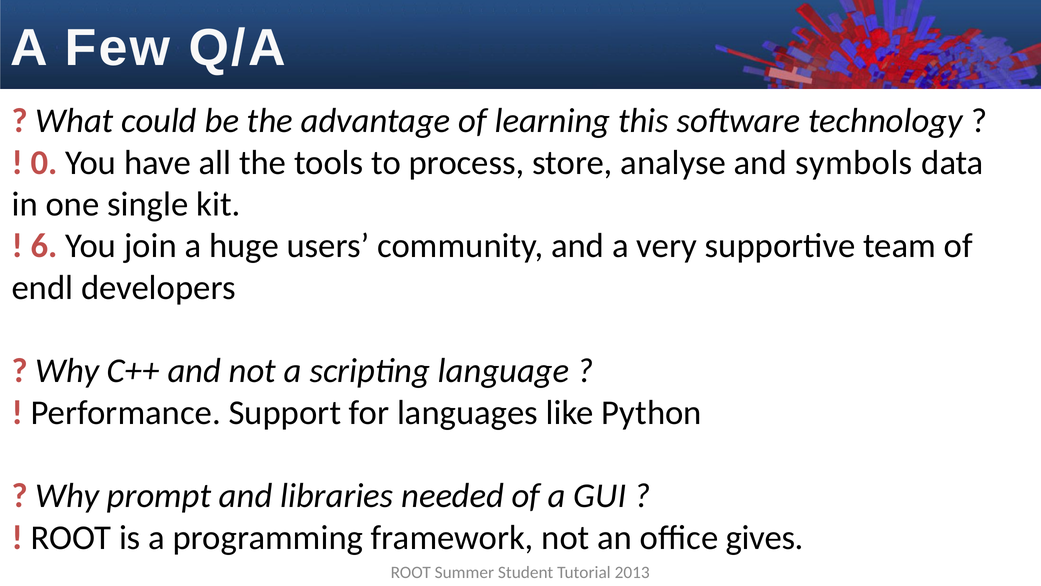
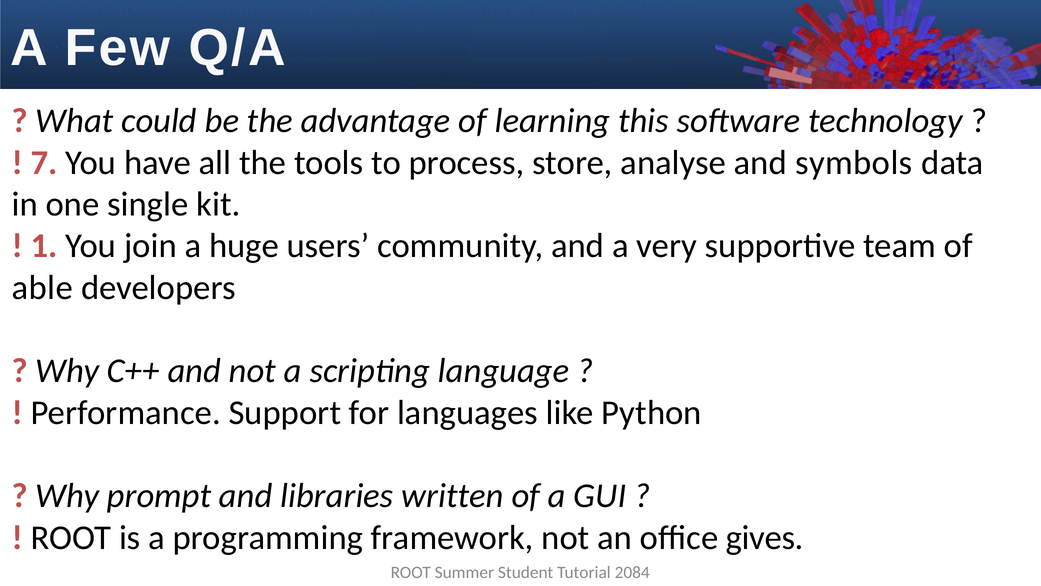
0: 0 -> 7
6: 6 -> 1
endl: endl -> able
needed: needed -> written
2013: 2013 -> 2084
